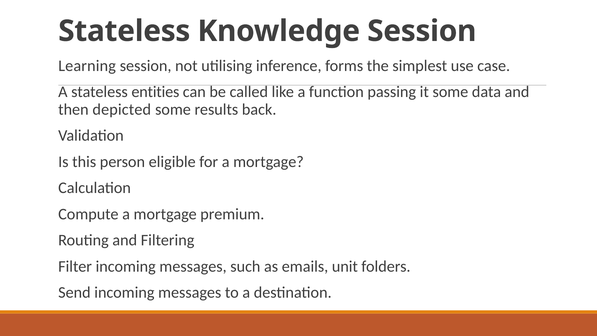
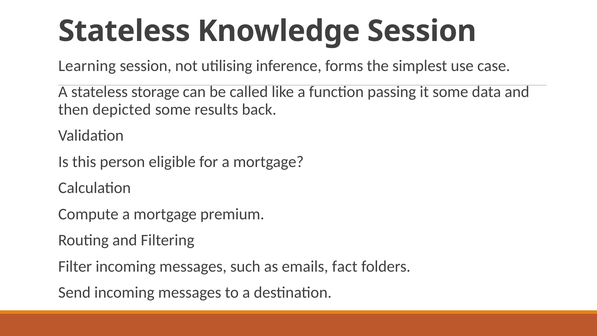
entities: entities -> storage
unit: unit -> fact
